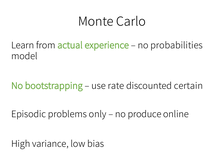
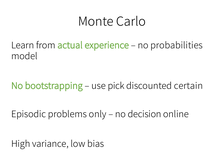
rate: rate -> pick
produce: produce -> decision
